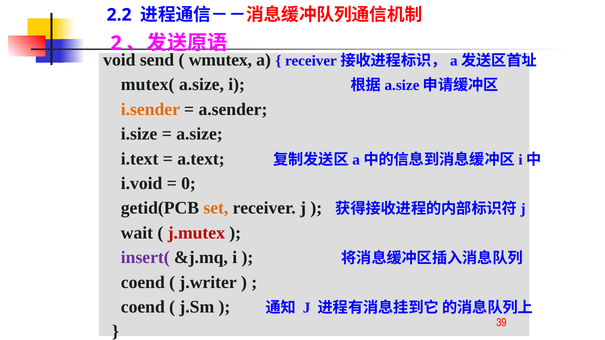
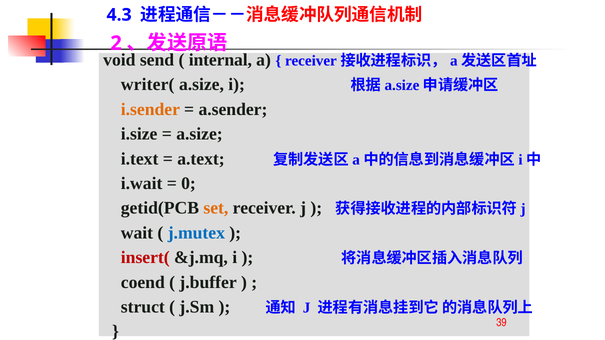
2.2: 2.2 -> 4.3
wmutex: wmutex -> internal
mutex(: mutex( -> writer(
i.void: i.void -> i.wait
j.mutex colour: red -> blue
insert( colour: purple -> red
j.writer: j.writer -> j.buffer
coend at (143, 307): coend -> struct
